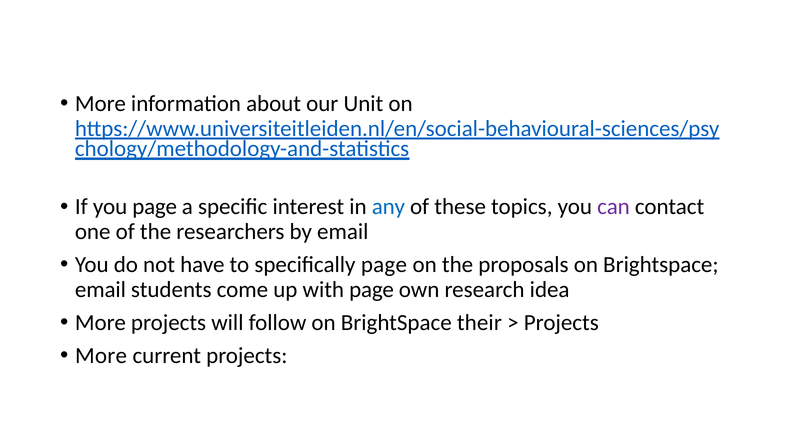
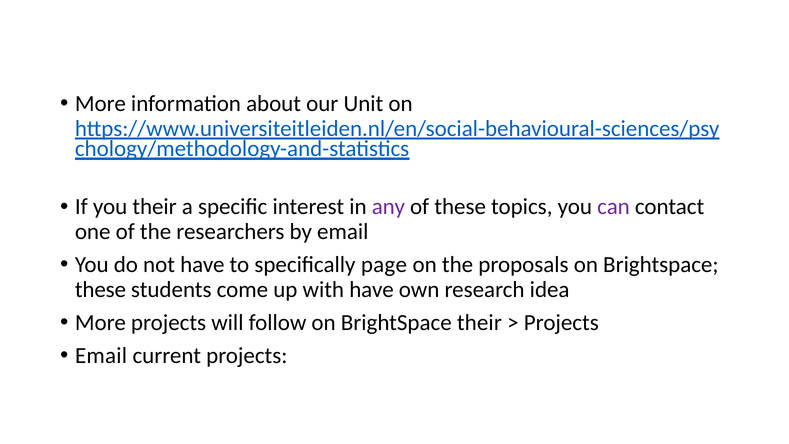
you page: page -> their
any colour: blue -> purple
email at (100, 289): email -> these
with page: page -> have
More at (101, 355): More -> Email
